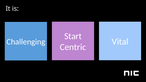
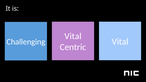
Start at (73, 36): Start -> Vital
